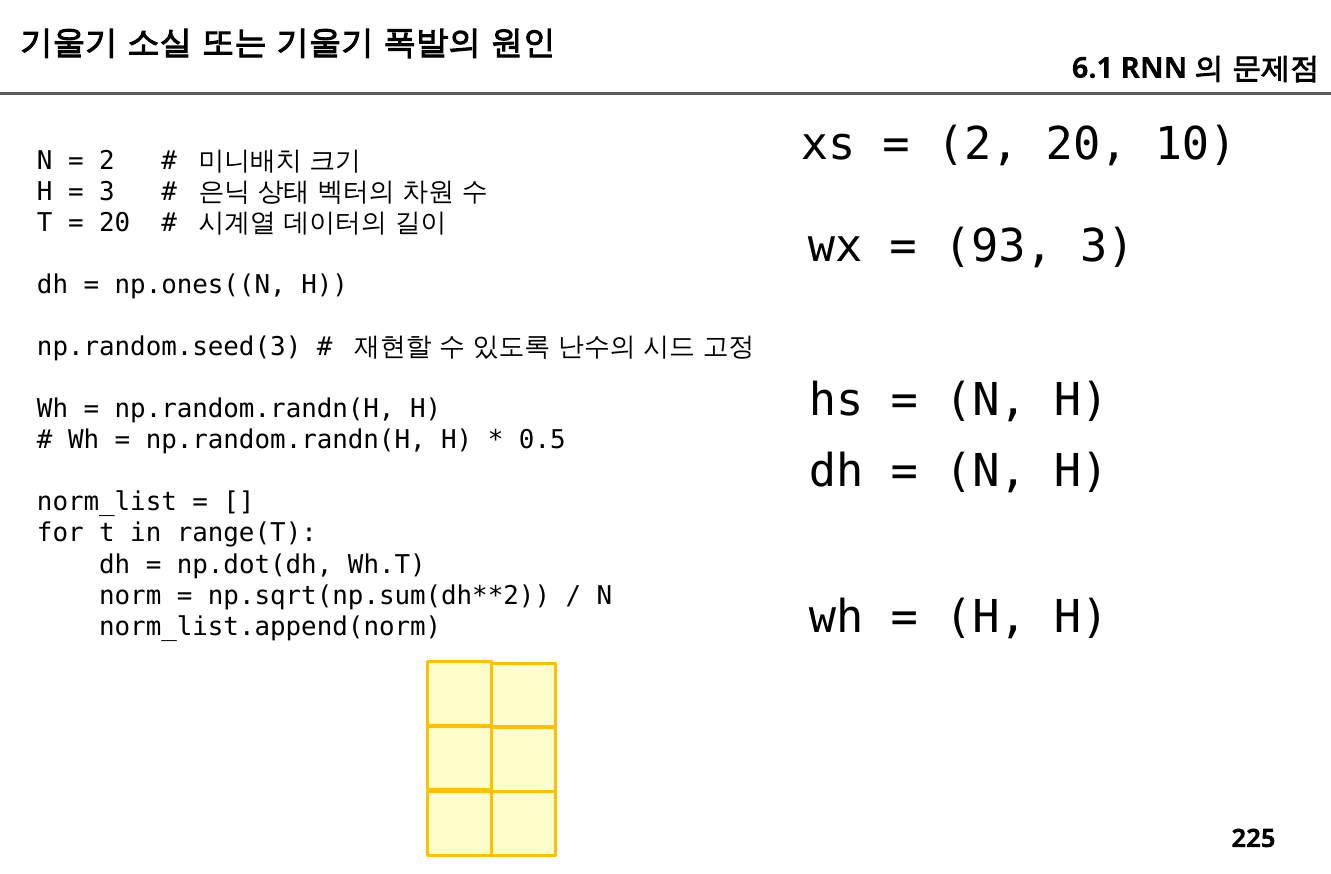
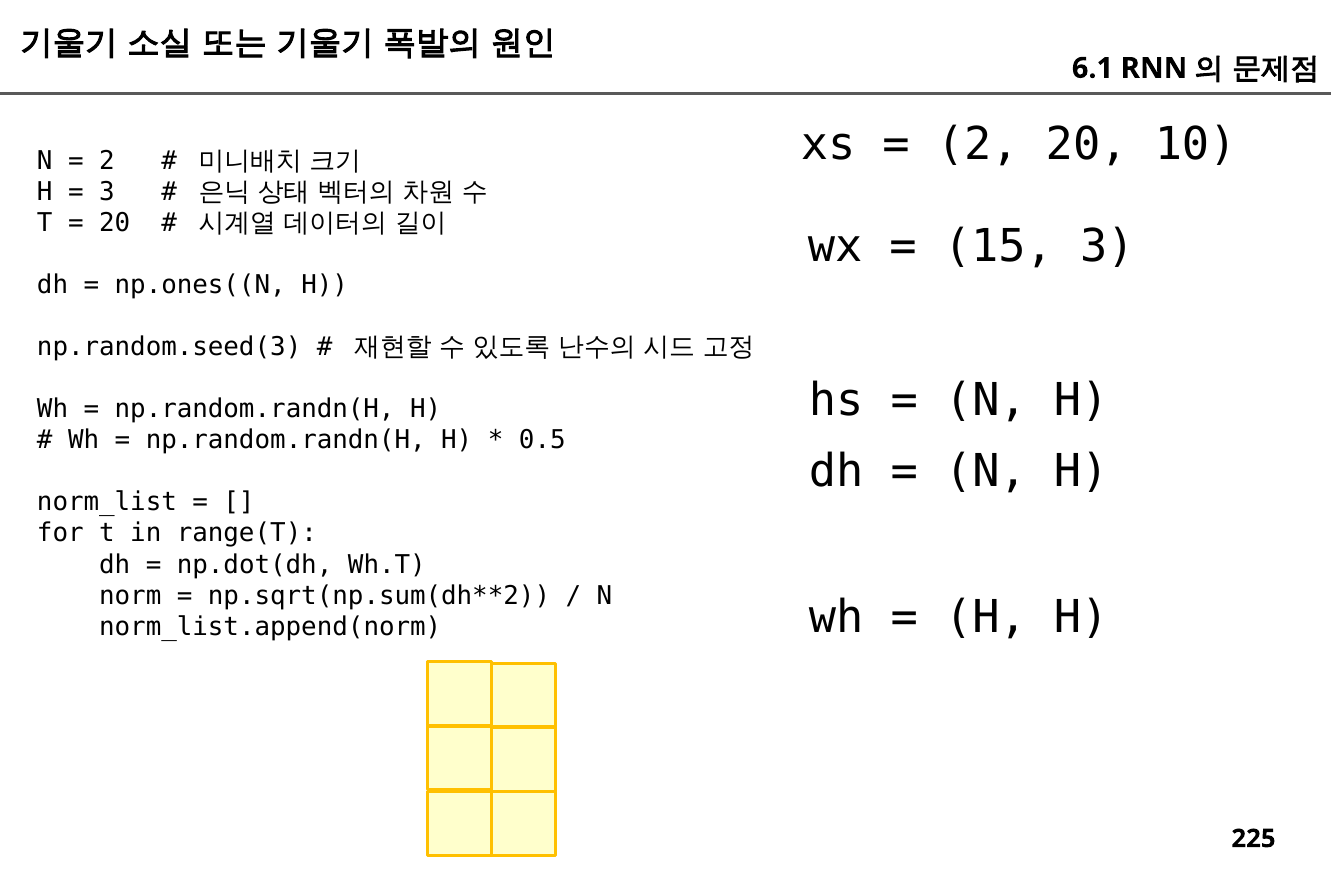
93: 93 -> 15
